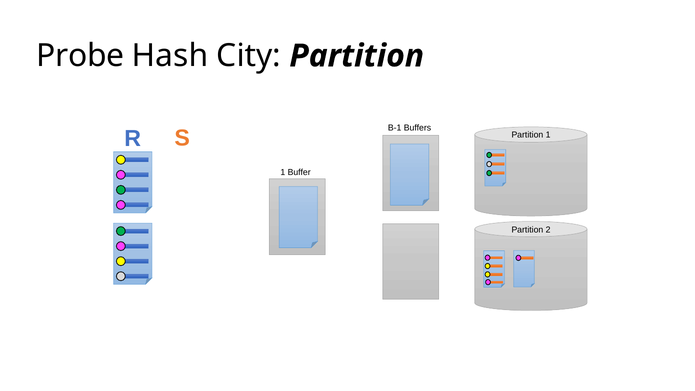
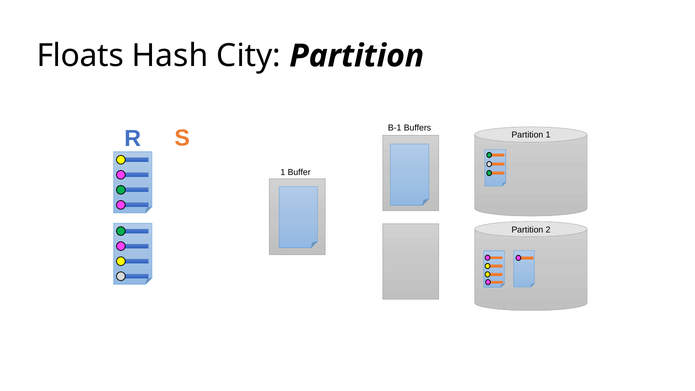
Probe: Probe -> Floats
